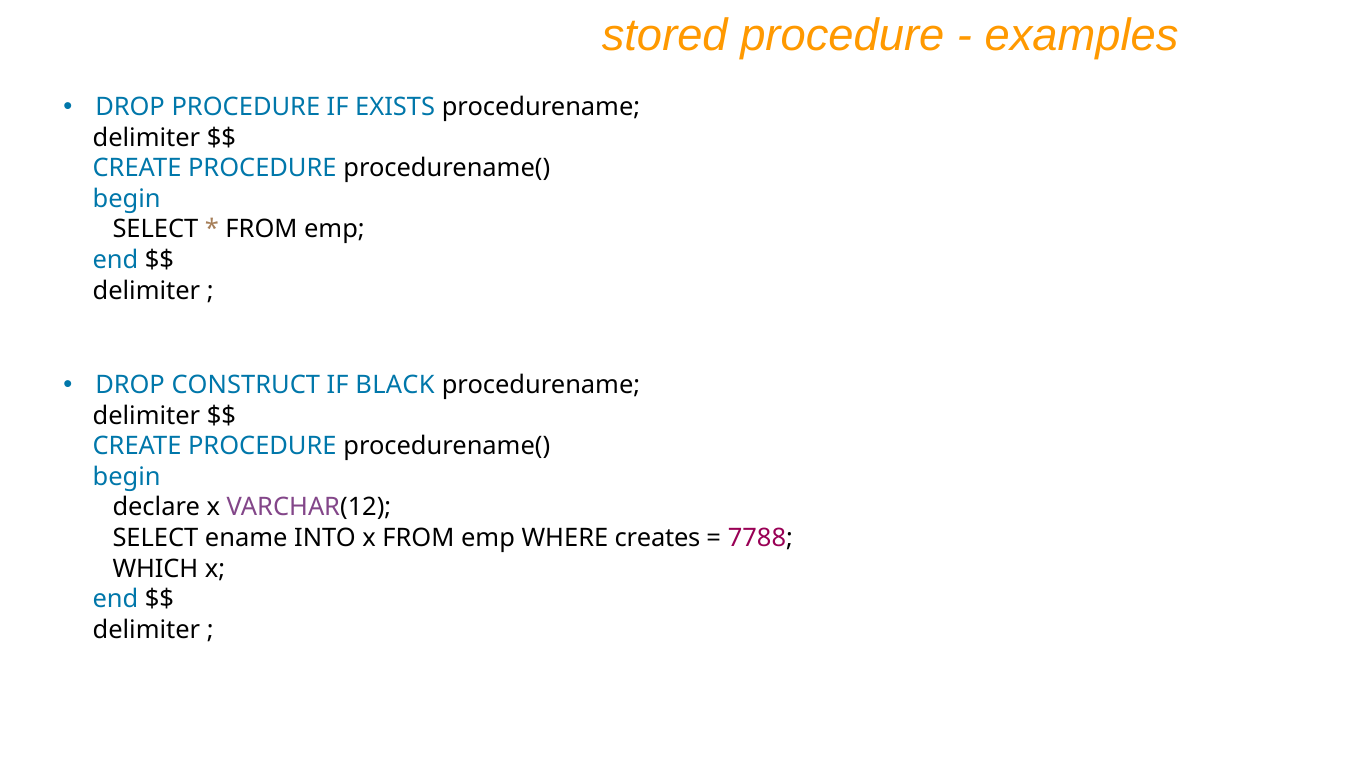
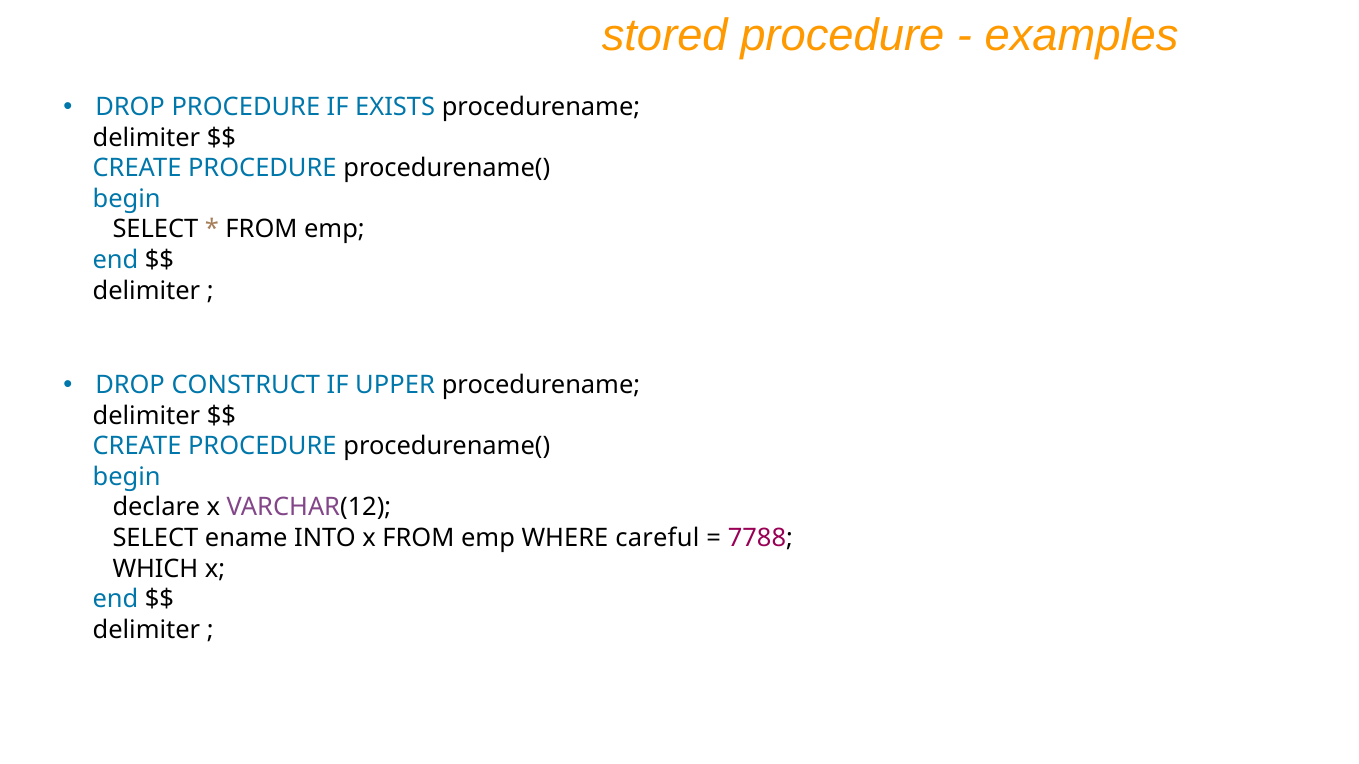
BLACK: BLACK -> UPPER
creates: creates -> careful
